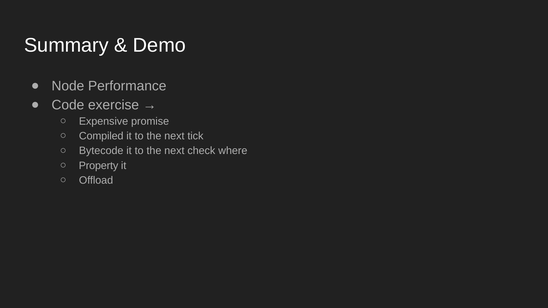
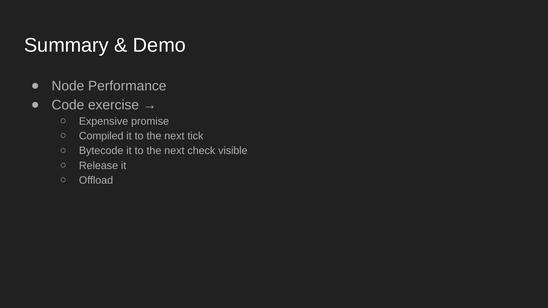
where: where -> visible
Property: Property -> Release
